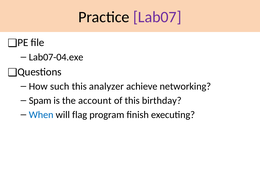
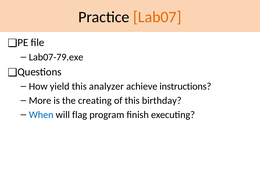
Lab07 colour: purple -> orange
Lab07-04.exe: Lab07-04.exe -> Lab07-79.exe
such: such -> yield
networking: networking -> instructions
Spam: Spam -> More
account: account -> creating
